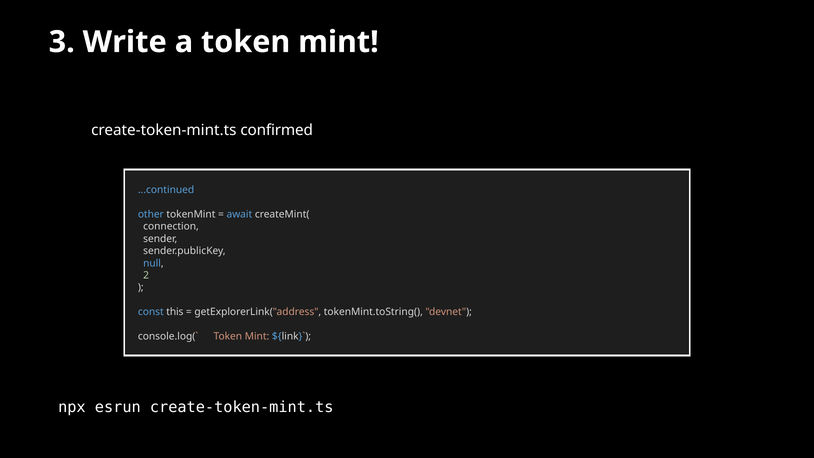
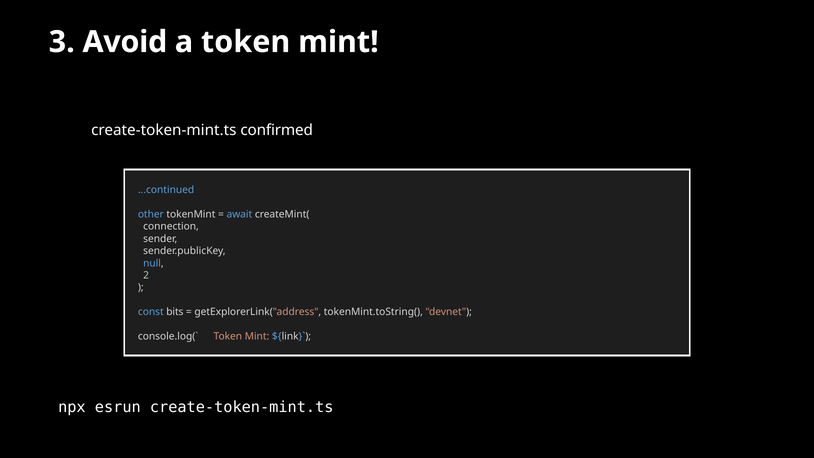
Write: Write -> Avoid
this: this -> bits
